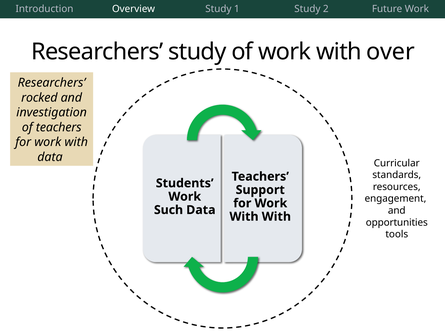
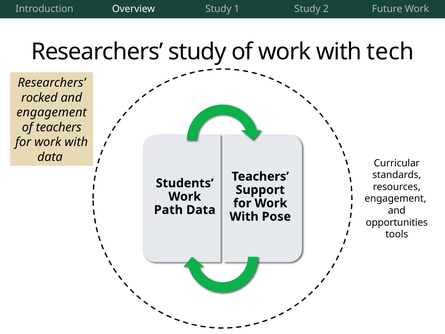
over: over -> tech
investigation at (52, 112): investigation -> engagement
Such: Such -> Path
With With: With -> Pose
